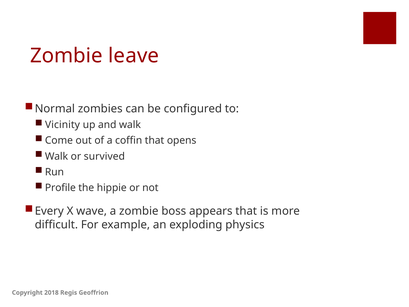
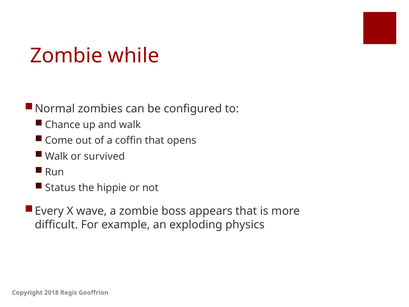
leave: leave -> while
Vicinity: Vicinity -> Chance
Profile: Profile -> Status
